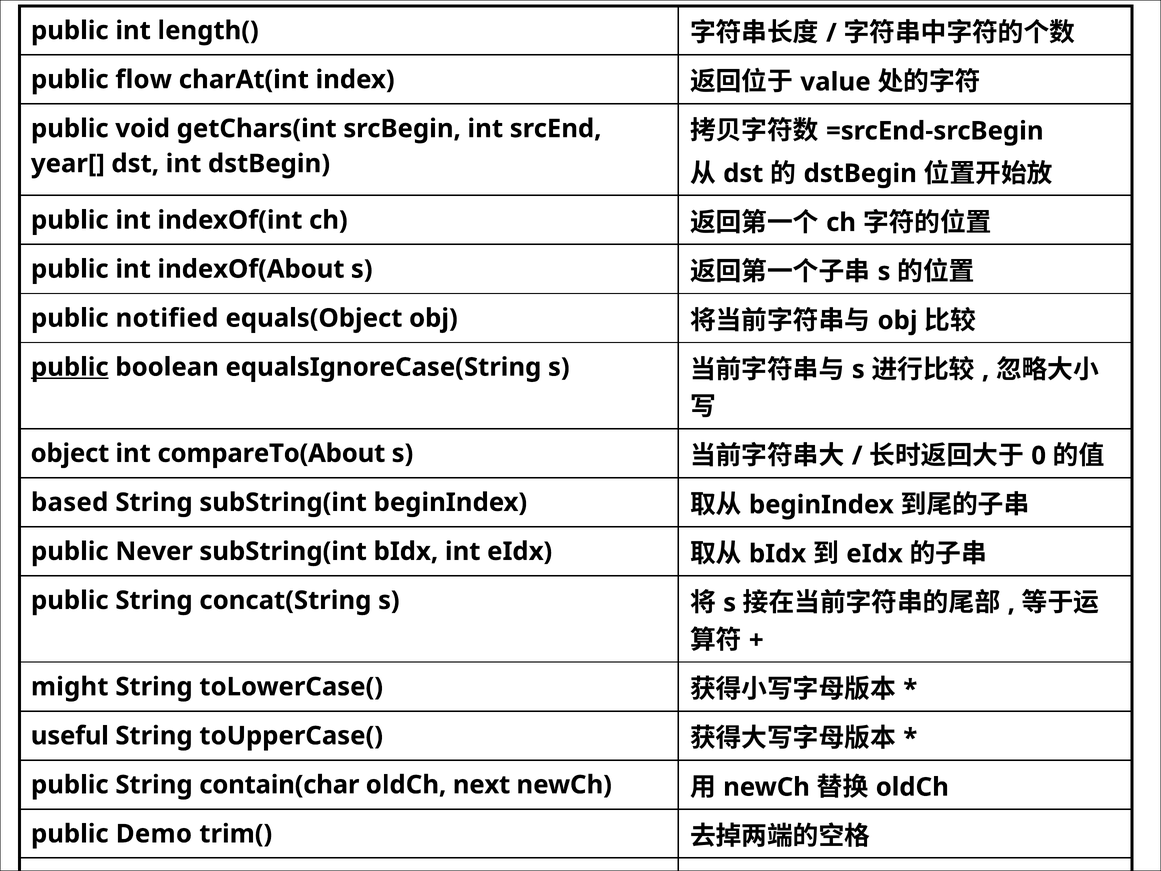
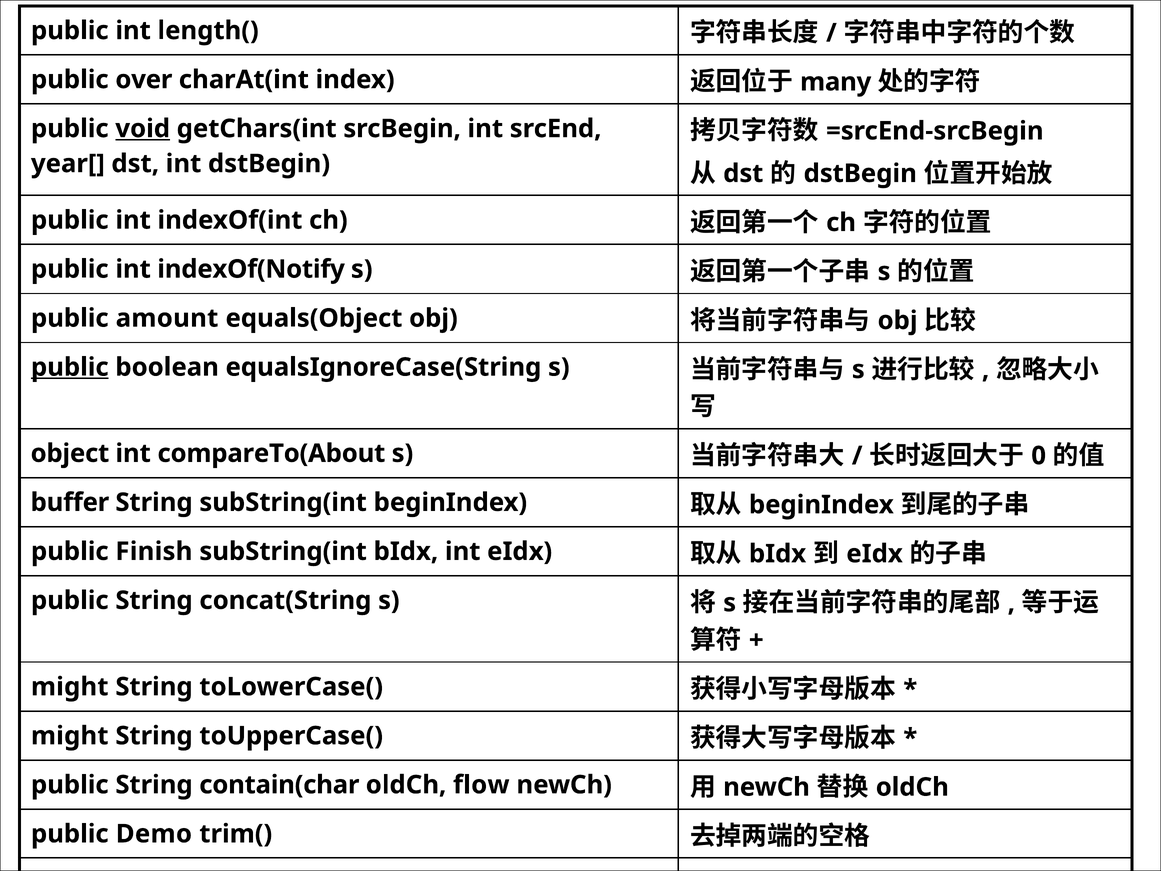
flow: flow -> over
value: value -> many
void underline: none -> present
indexOf(About: indexOf(About -> indexOf(Notify
notified: notified -> amount
based: based -> buffer
Never: Never -> Finish
useful at (70, 736): useful -> might
next: next -> flow
